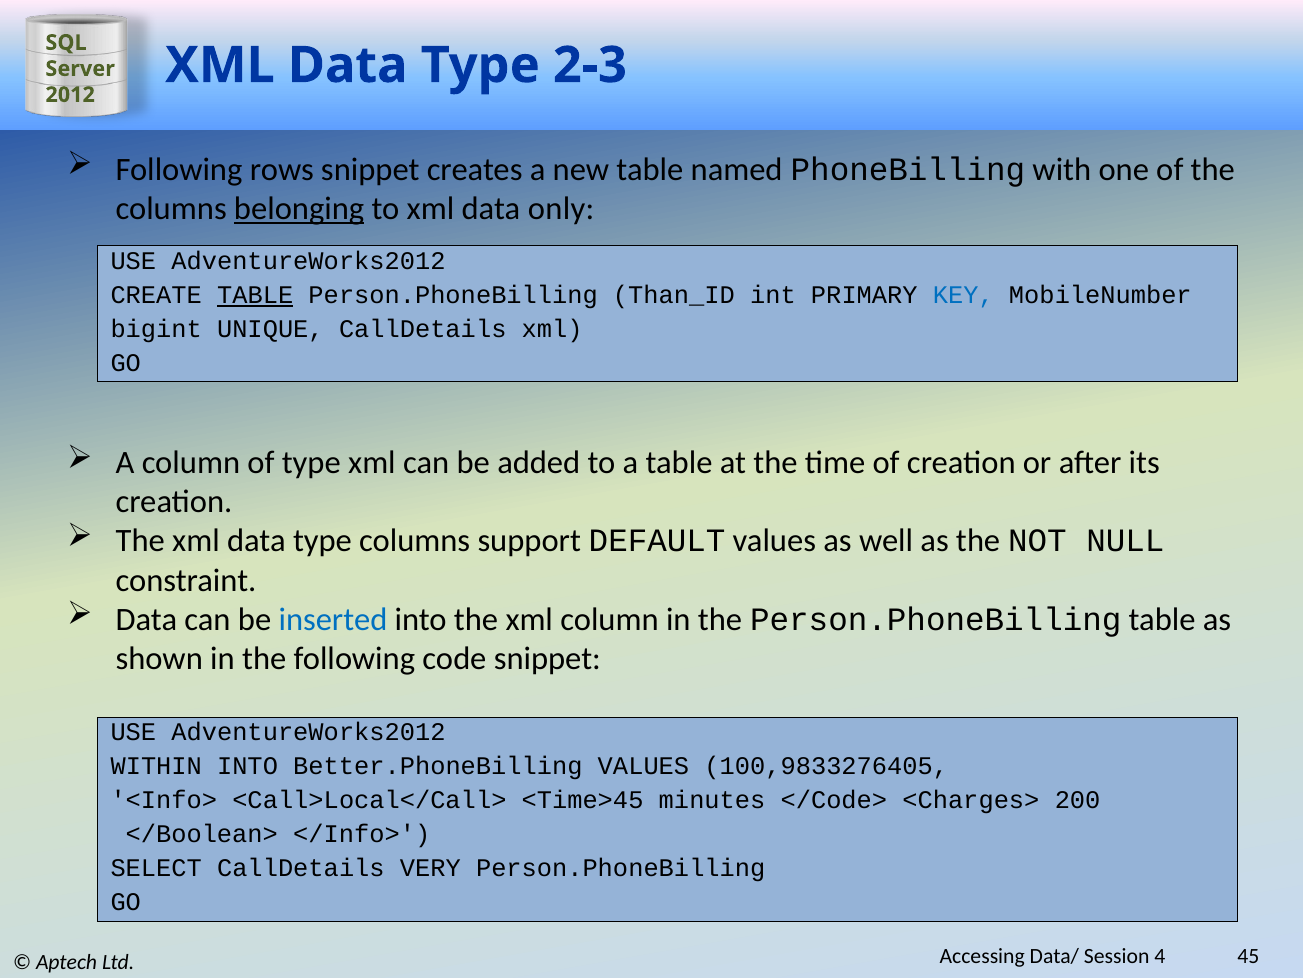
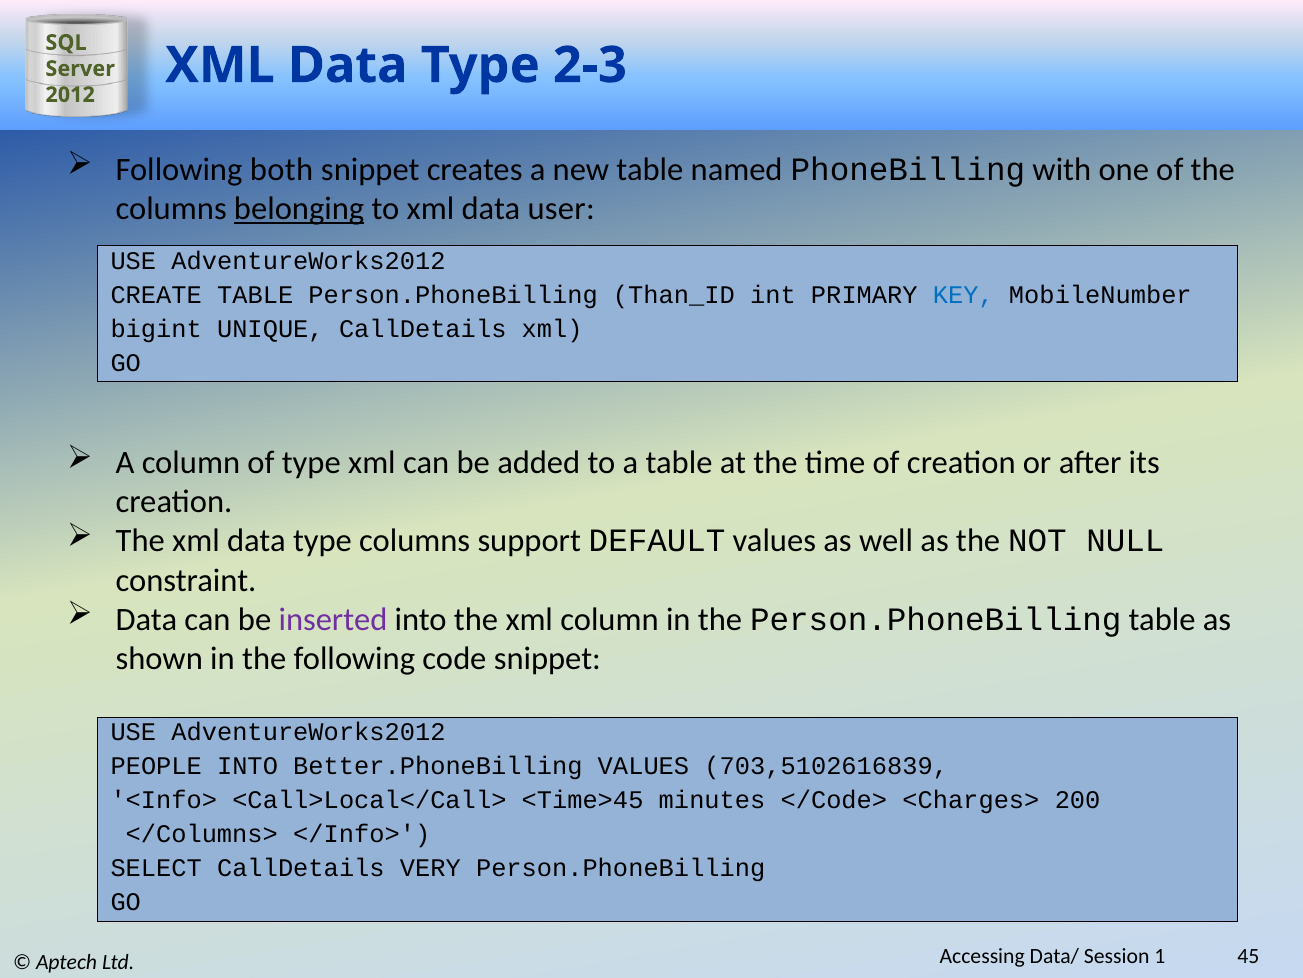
rows: rows -> both
only: only -> user
TABLE at (255, 295) underline: present -> none
inserted colour: blue -> purple
WITHIN: WITHIN -> PEOPLE
100,9833276405: 100,9833276405 -> 703,5102616839
</Boolean>: </Boolean> -> </Columns>
4: 4 -> 1
